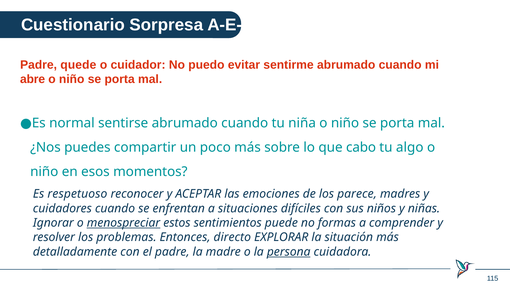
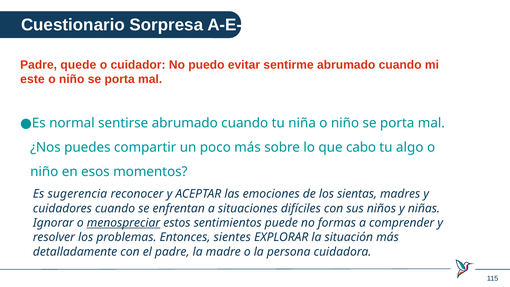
abre: abre -> este
respetuoso: respetuoso -> sugerencia
parece: parece -> sientas
directo: directo -> sientes
persona underline: present -> none
